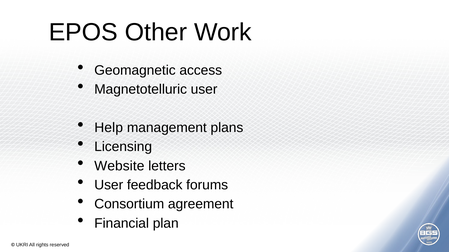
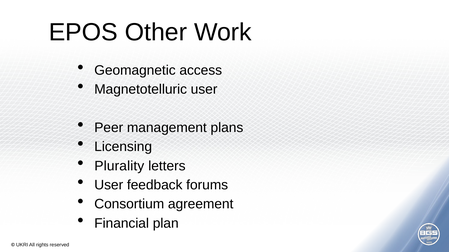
Help: Help -> Peer
Website: Website -> Plurality
